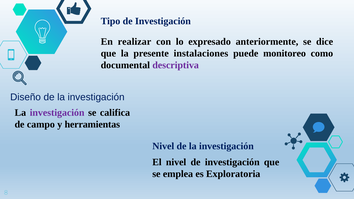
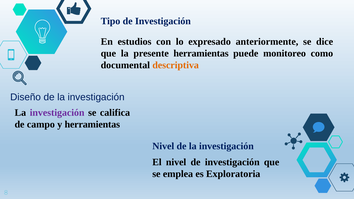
realizar: realizar -> estudios
presente instalaciones: instalaciones -> herramientas
descriptiva colour: purple -> orange
